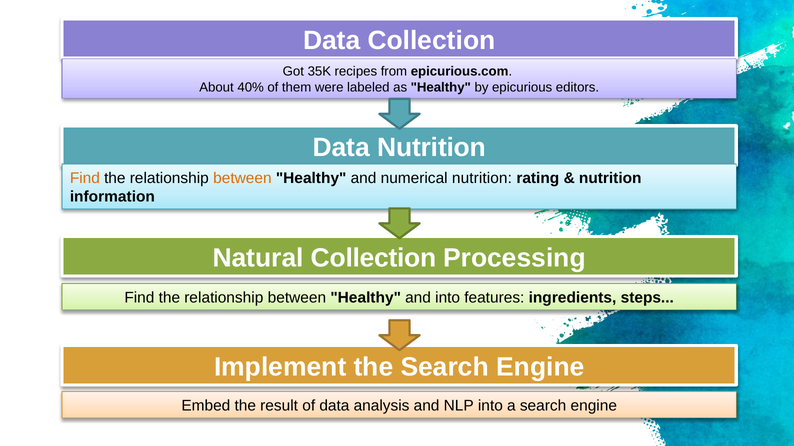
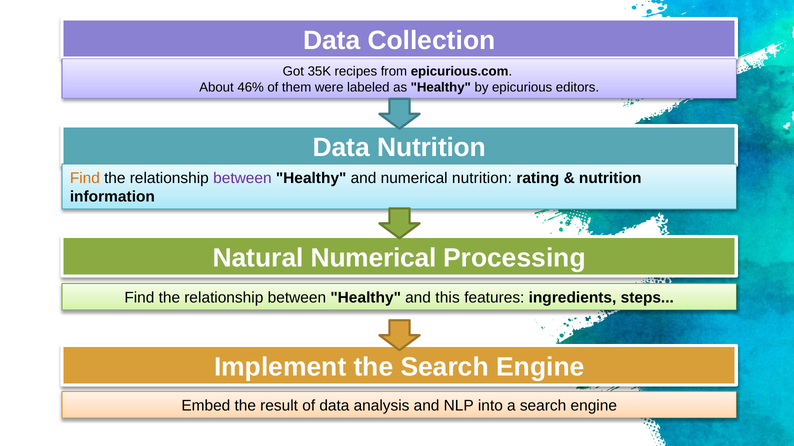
40%: 40% -> 46%
between at (242, 179) colour: orange -> purple
Natural Collection: Collection -> Numerical
and into: into -> this
